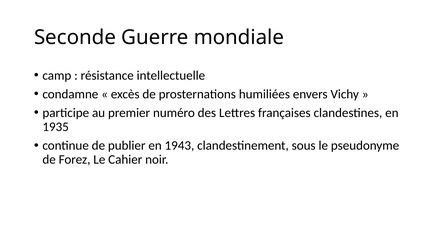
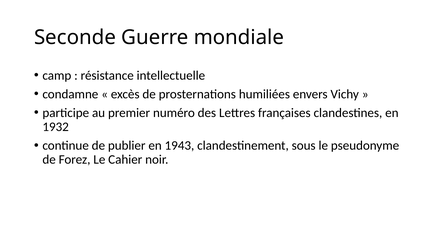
1935: 1935 -> 1932
